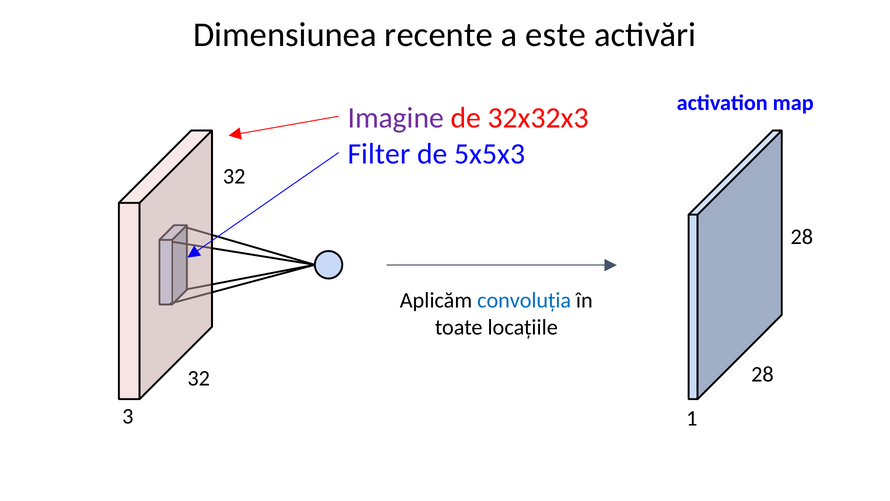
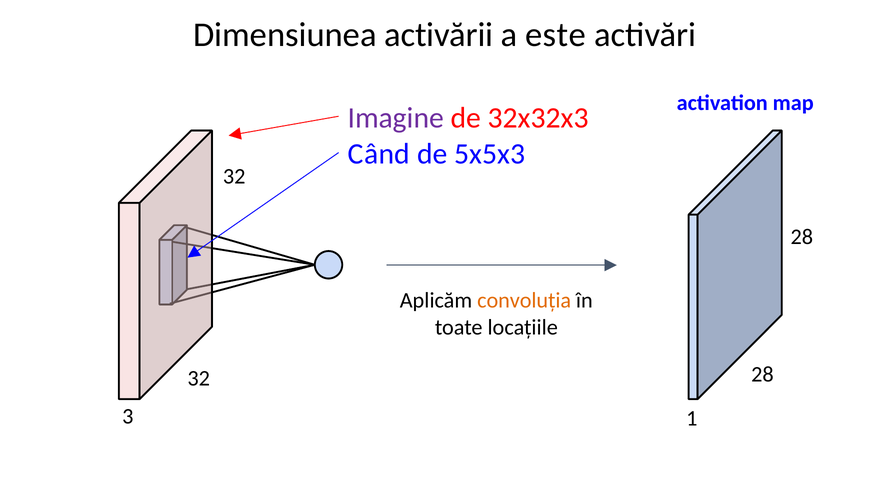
recente: recente -> activării
Filter: Filter -> Când
convoluția colour: blue -> orange
